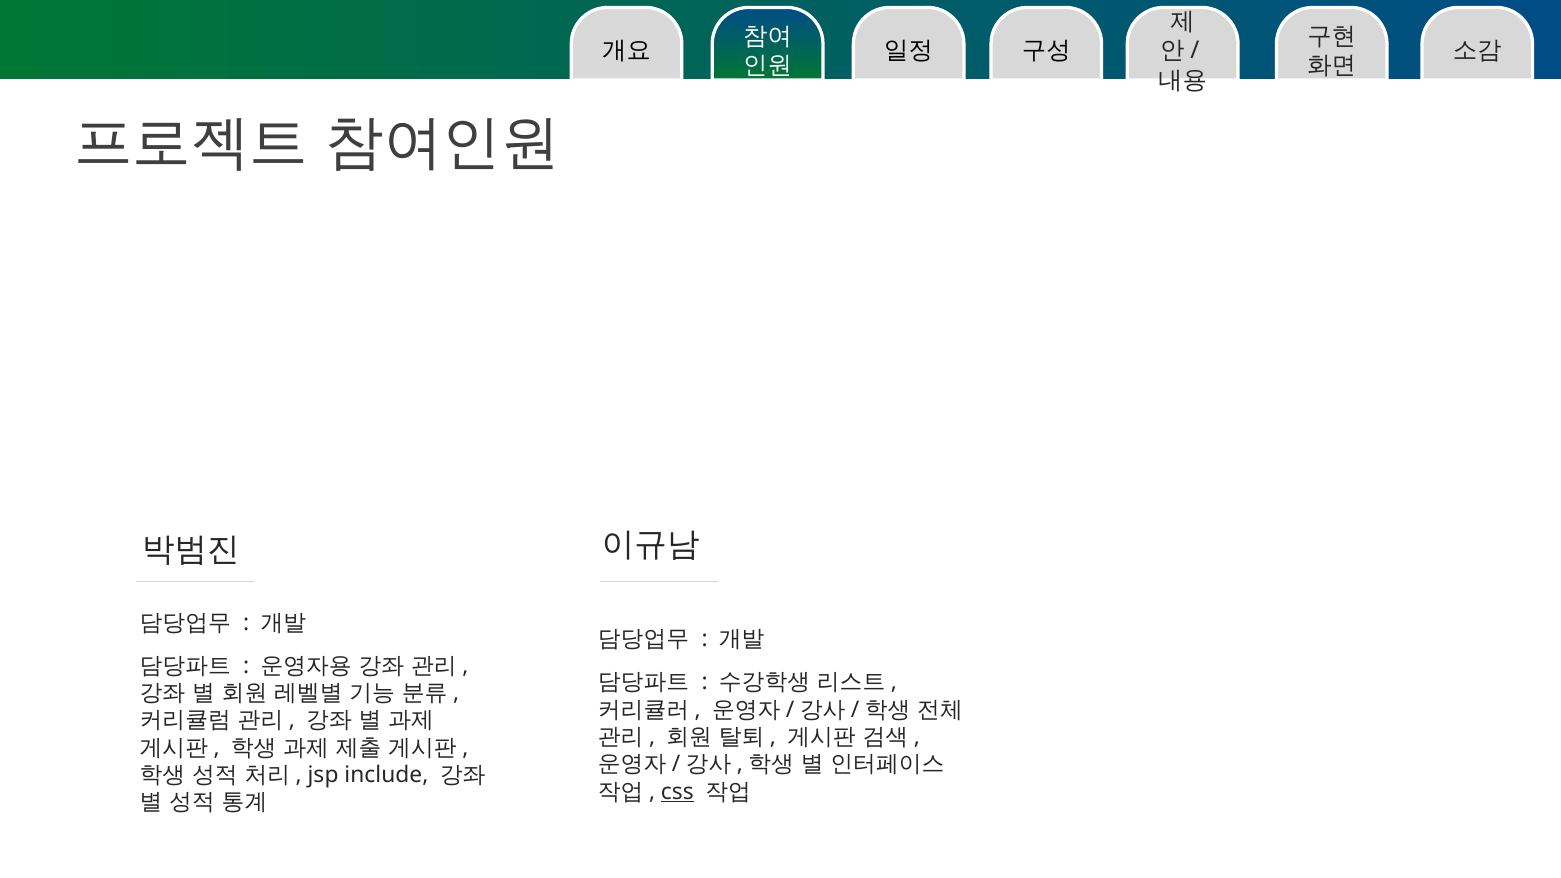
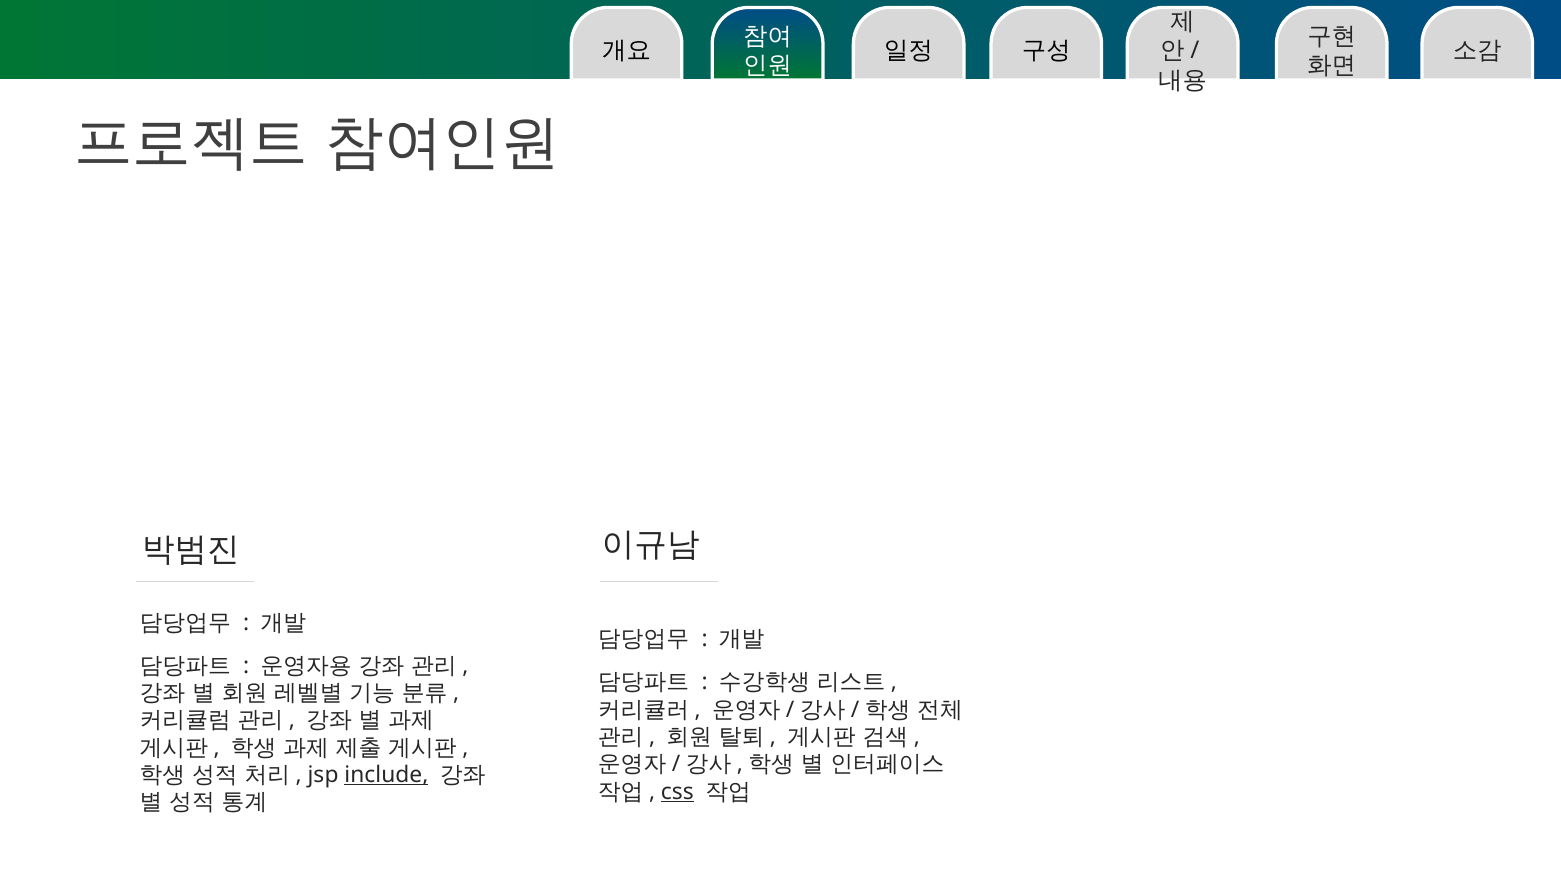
include underline: none -> present
